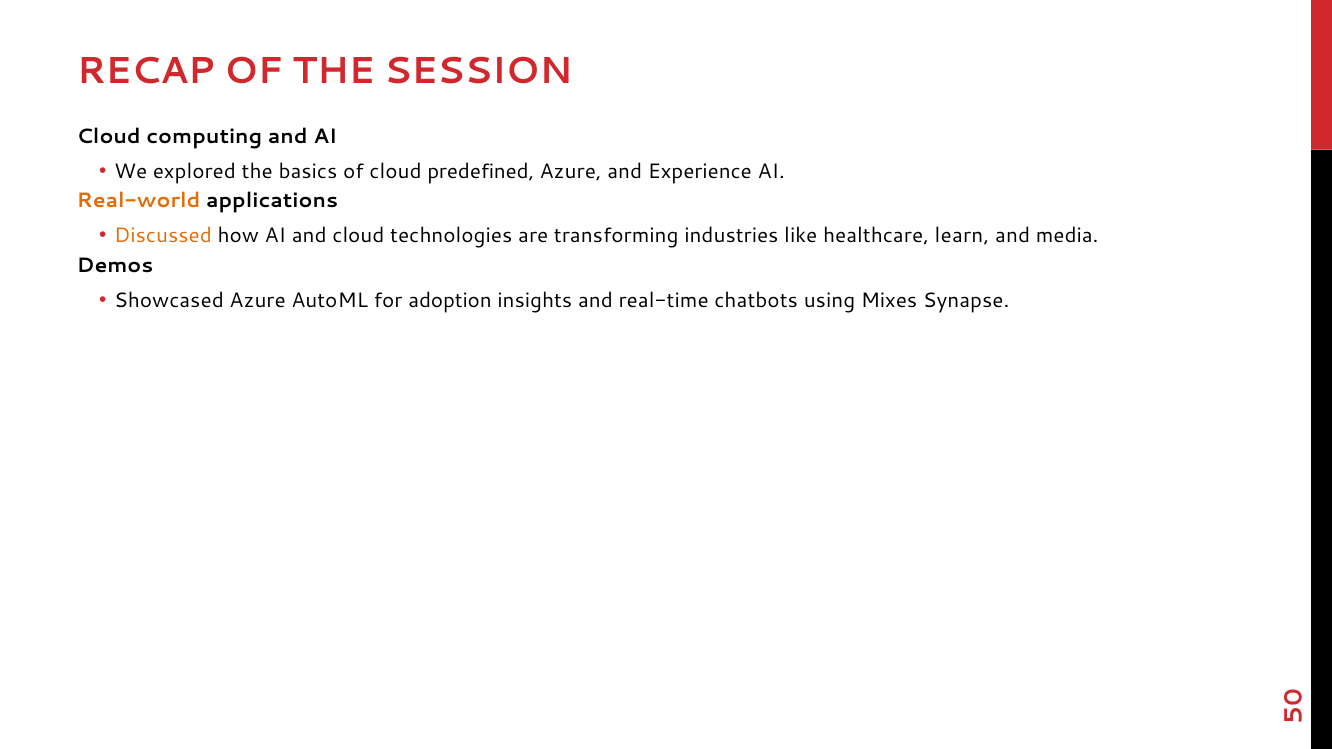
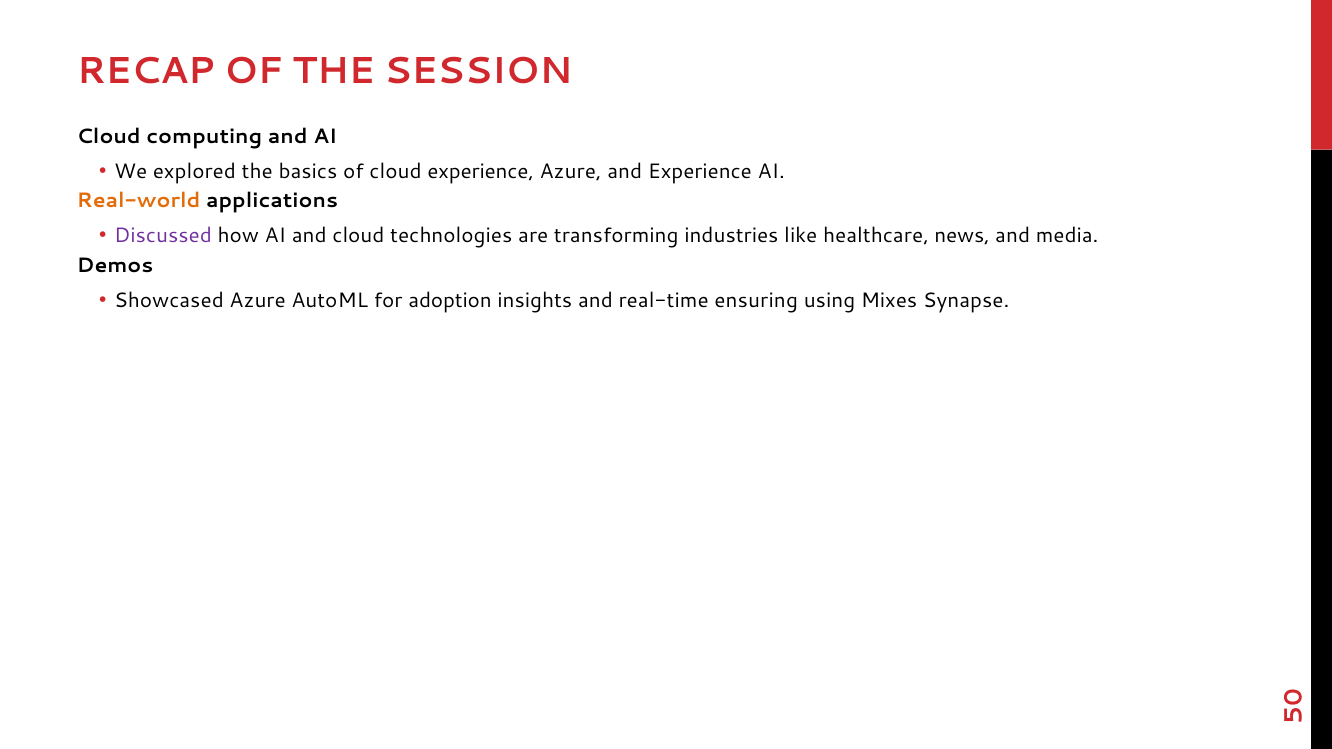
cloud predefined: predefined -> experience
Discussed colour: orange -> purple
learn: learn -> news
chatbots: chatbots -> ensuring
